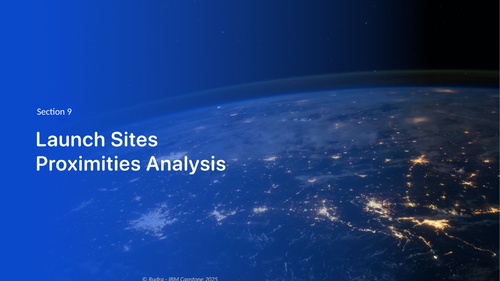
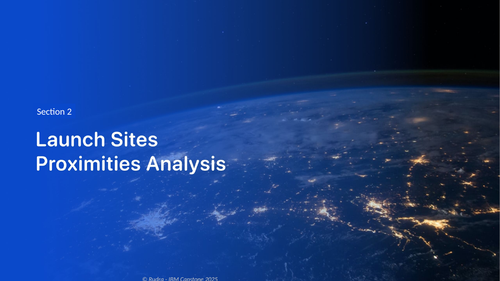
9: 9 -> 2
